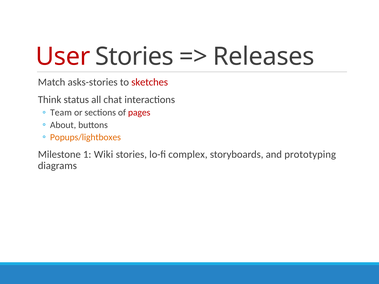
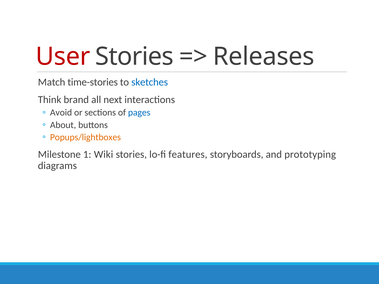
asks-stories: asks-stories -> time-stories
sketches colour: red -> blue
status: status -> brand
chat: chat -> next
Team: Team -> Avoid
pages colour: red -> blue
complex: complex -> features
